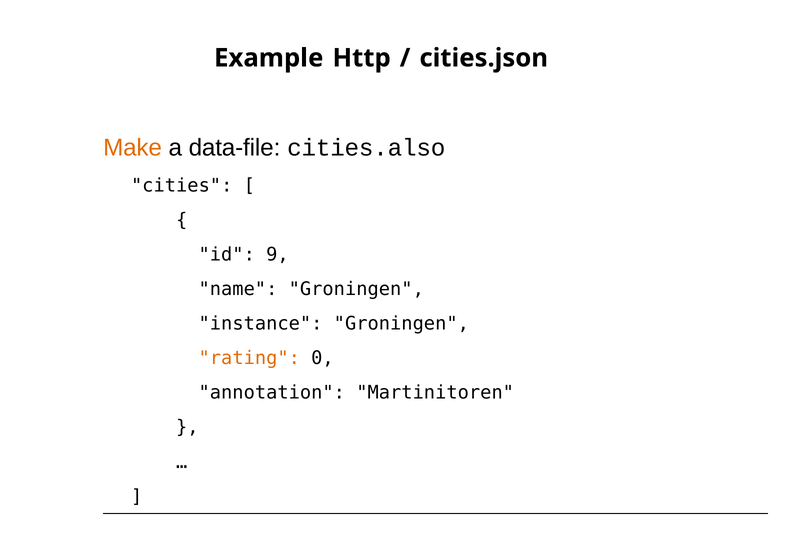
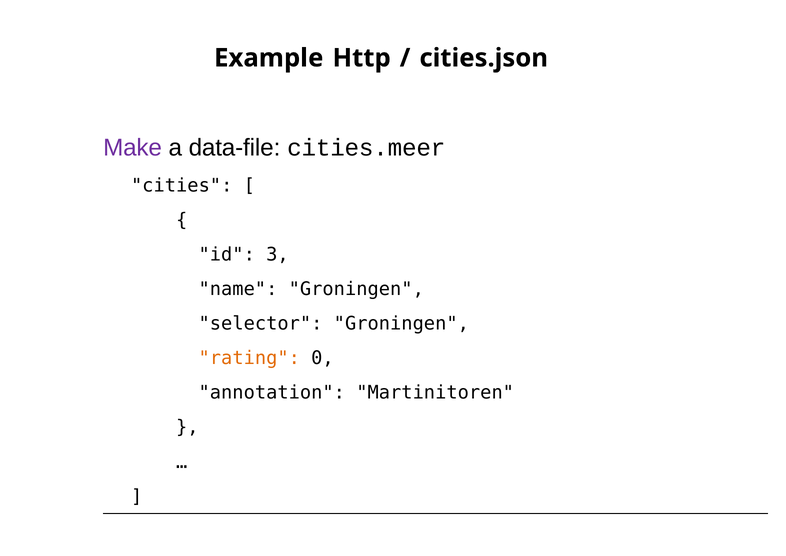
Make colour: orange -> purple
cities.also: cities.also -> cities.meer
9: 9 -> 3
instance: instance -> selector
